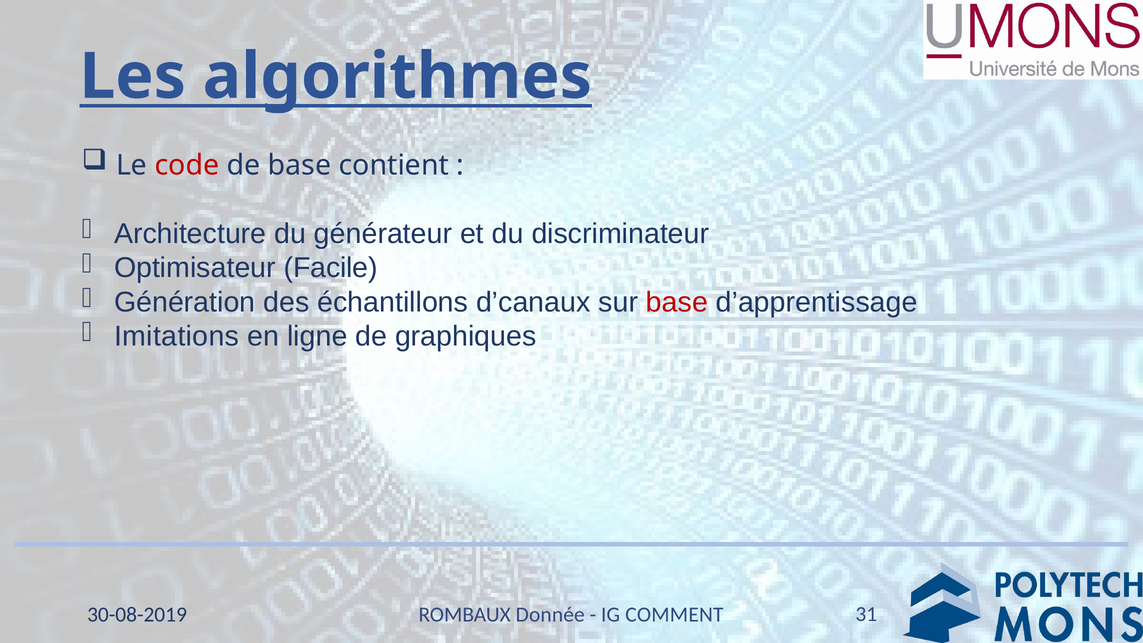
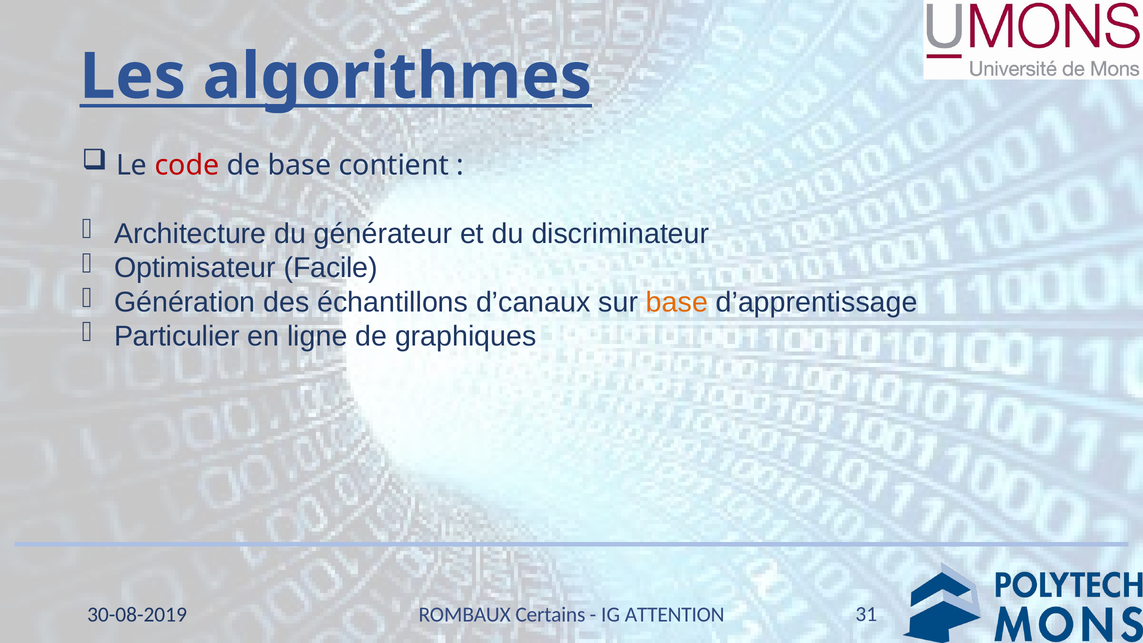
base at (677, 302) colour: red -> orange
Imitations: Imitations -> Particulier
Donnée: Donnée -> Certains
COMMENT: COMMENT -> ATTENTION
